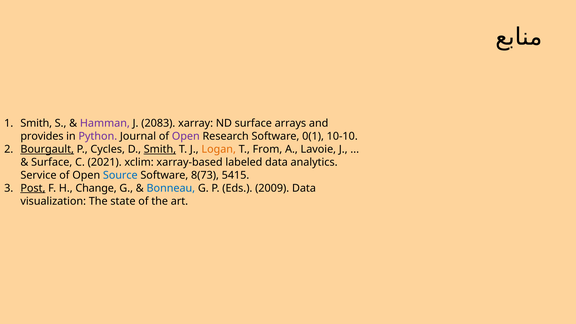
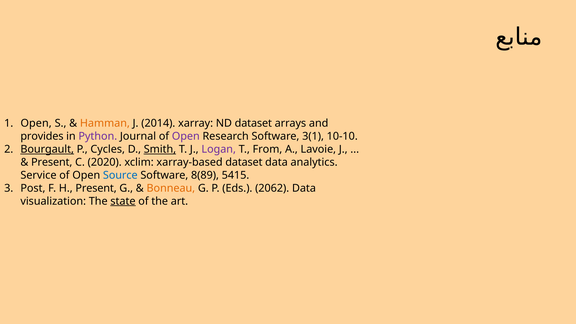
Smith at (36, 123): Smith -> Open
Hamman colour: purple -> orange
2083: 2083 -> 2014
ND surface: surface -> dataset
0(1: 0(1 -> 3(1
Logan colour: orange -> purple
Surface at (52, 162): Surface -> Present
2021: 2021 -> 2020
xarray-based labeled: labeled -> dataset
8(73: 8(73 -> 8(89
Post underline: present -> none
H Change: Change -> Present
Bonneau colour: blue -> orange
2009: 2009 -> 2062
state underline: none -> present
